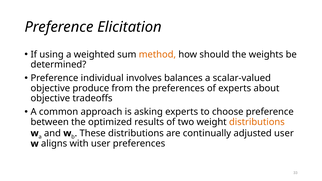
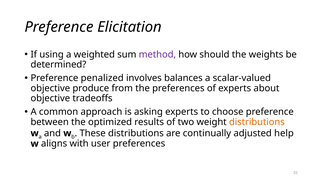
method colour: orange -> purple
individual: individual -> penalized
adjusted user: user -> help
